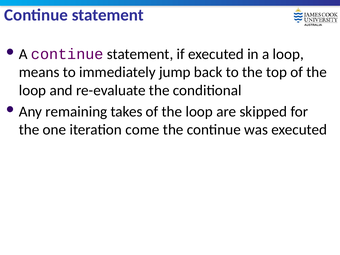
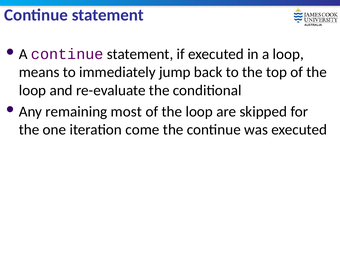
takes: takes -> most
